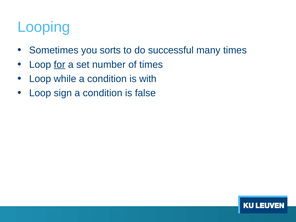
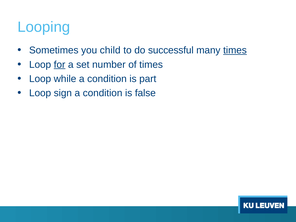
sorts: sorts -> child
times at (235, 50) underline: none -> present
with: with -> part
